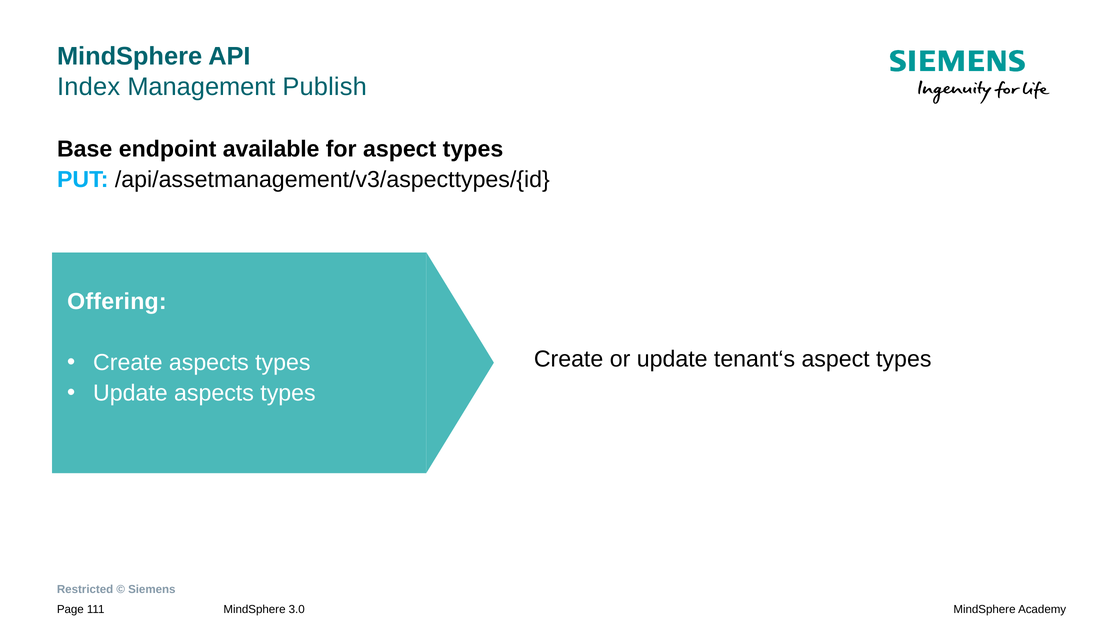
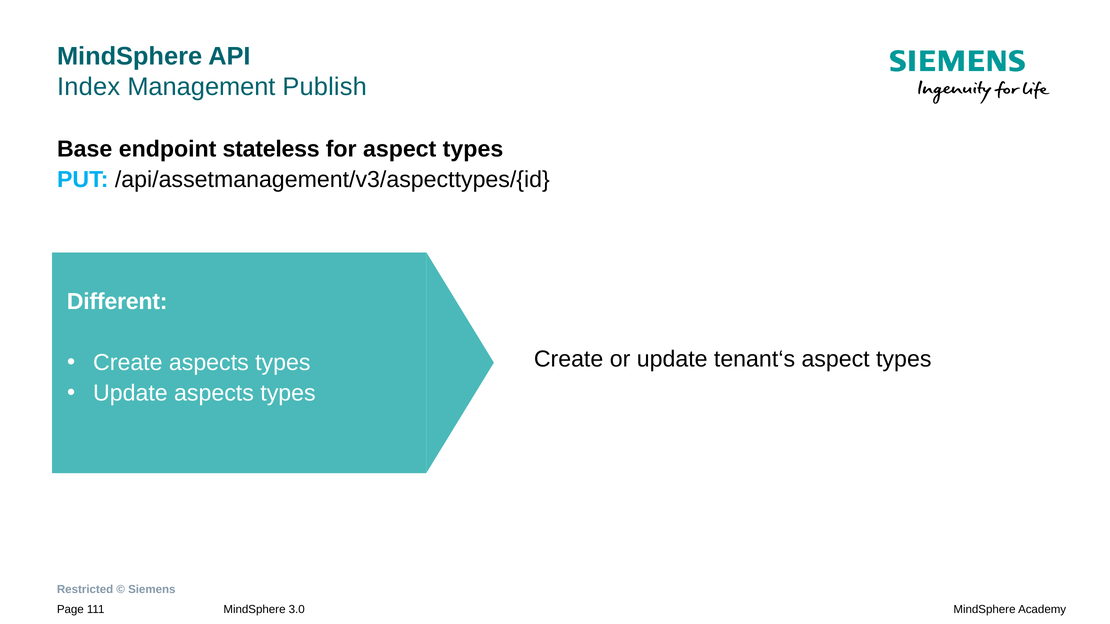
available: available -> stateless
Offering: Offering -> Different
